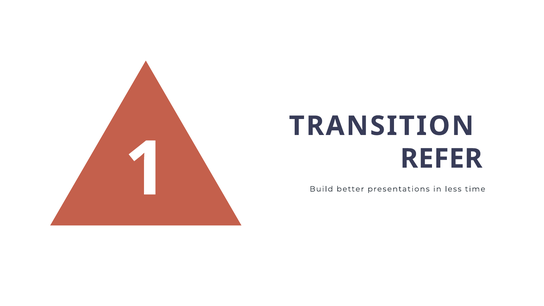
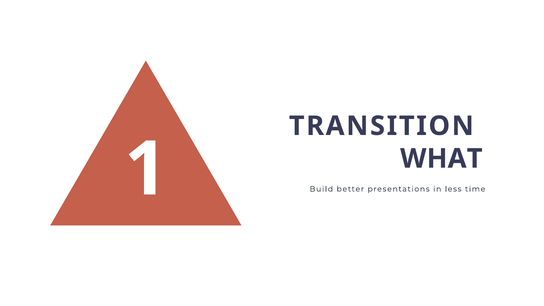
REFER: REFER -> WHAT
